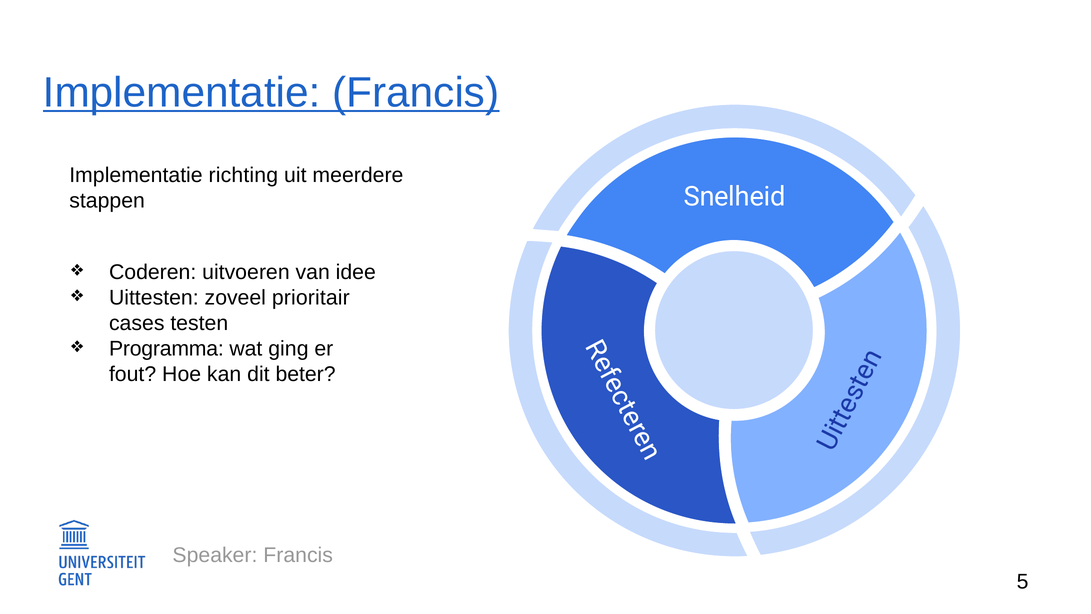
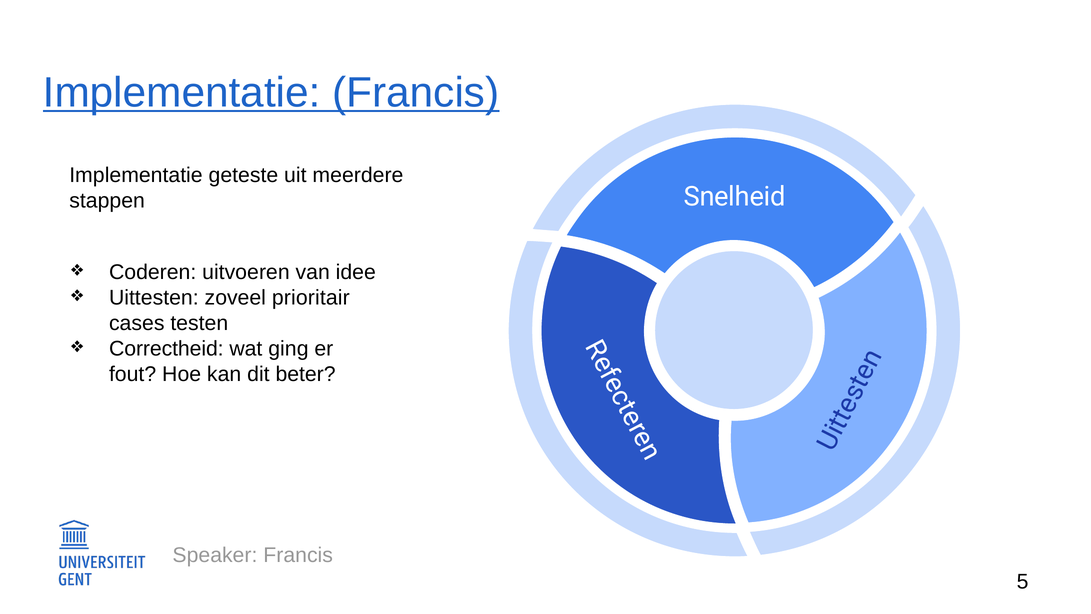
richting: richting -> geteste
Programma: Programma -> Correctheid
